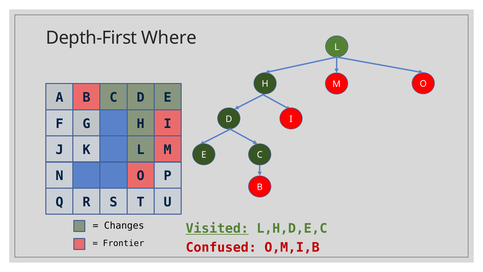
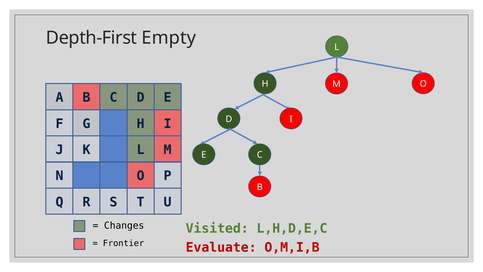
Where: Where -> Empty
Visited underline: present -> none
Confused: Confused -> Evaluate
